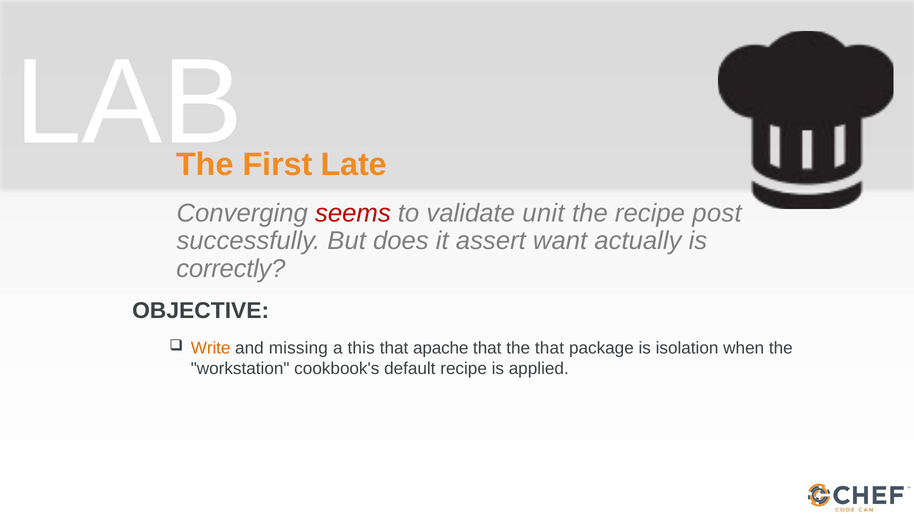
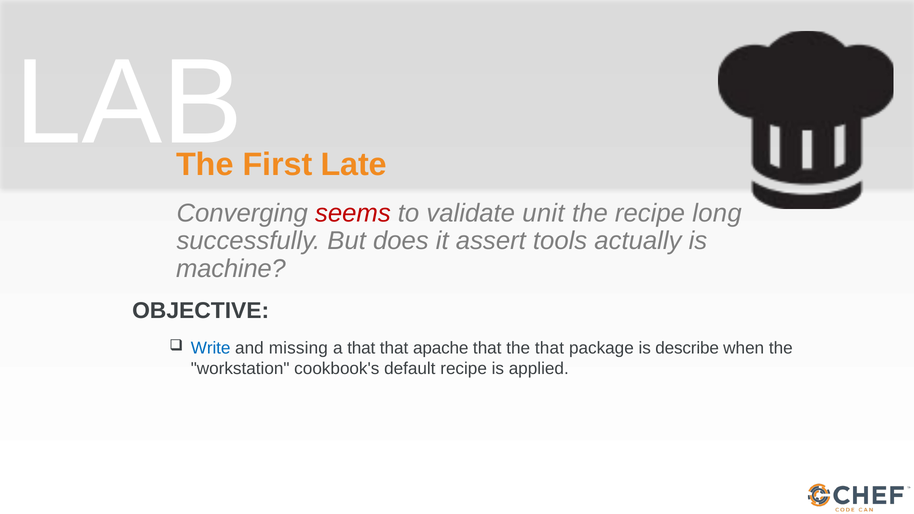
post: post -> long
want: want -> tools
correctly: correctly -> machine
Write colour: orange -> blue
a this: this -> that
isolation: isolation -> describe
